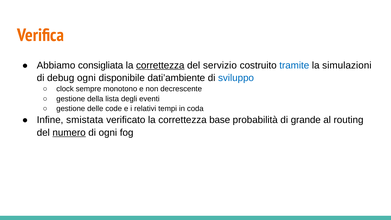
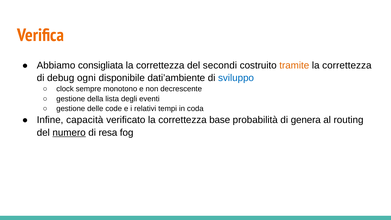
correttezza at (160, 65) underline: present -> none
servizio: servizio -> secondi
tramite colour: blue -> orange
simulazioni at (347, 65): simulazioni -> correttezza
smistata: smistata -> capacità
grande: grande -> genera
di ogni: ogni -> resa
